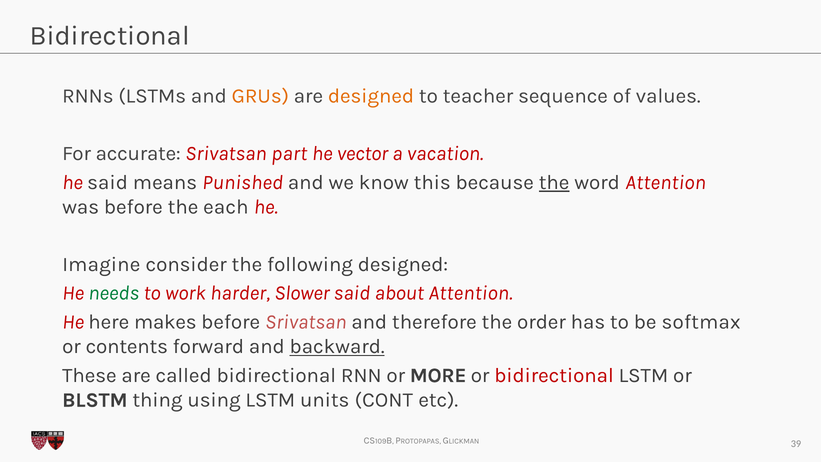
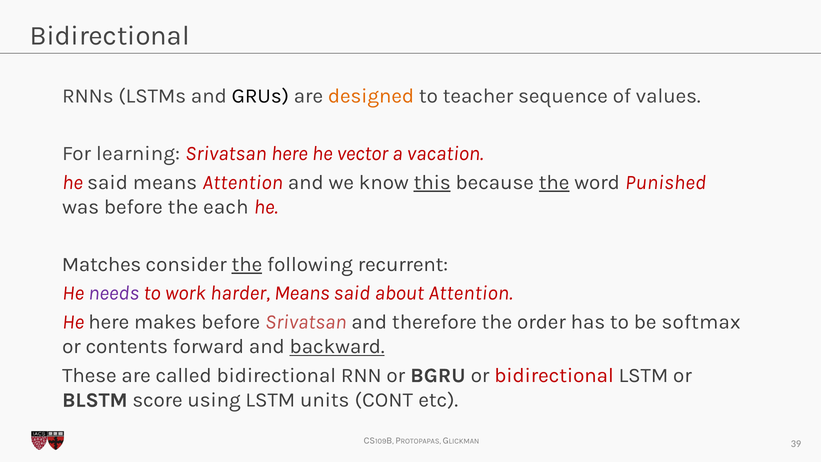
GRUs colour: orange -> black
accurate: accurate -> learning
Srivatsan part: part -> here
means Punished: Punished -> Attention
this underline: none -> present
word Attention: Attention -> Punished
Imagine: Imagine -> Matches
the at (247, 264) underline: none -> present
following designed: designed -> recurrent
needs colour: green -> purple
harder Slower: Slower -> Means
MORE: MORE -> BGRU
thing: thing -> score
